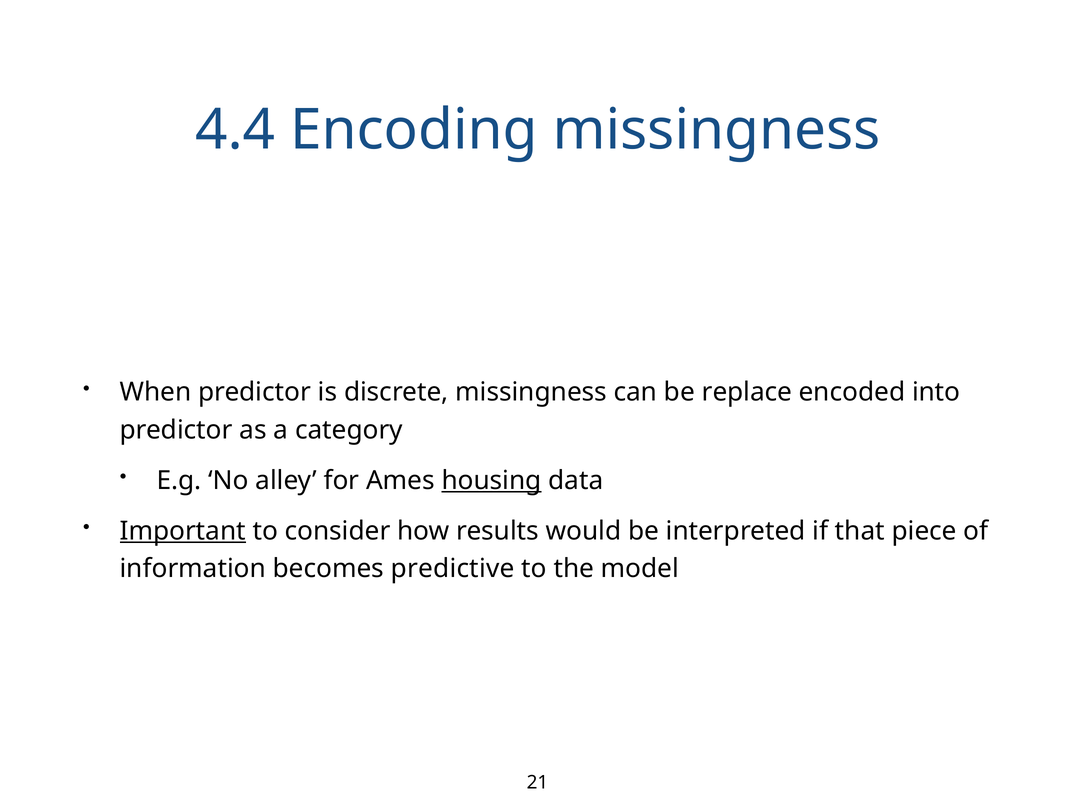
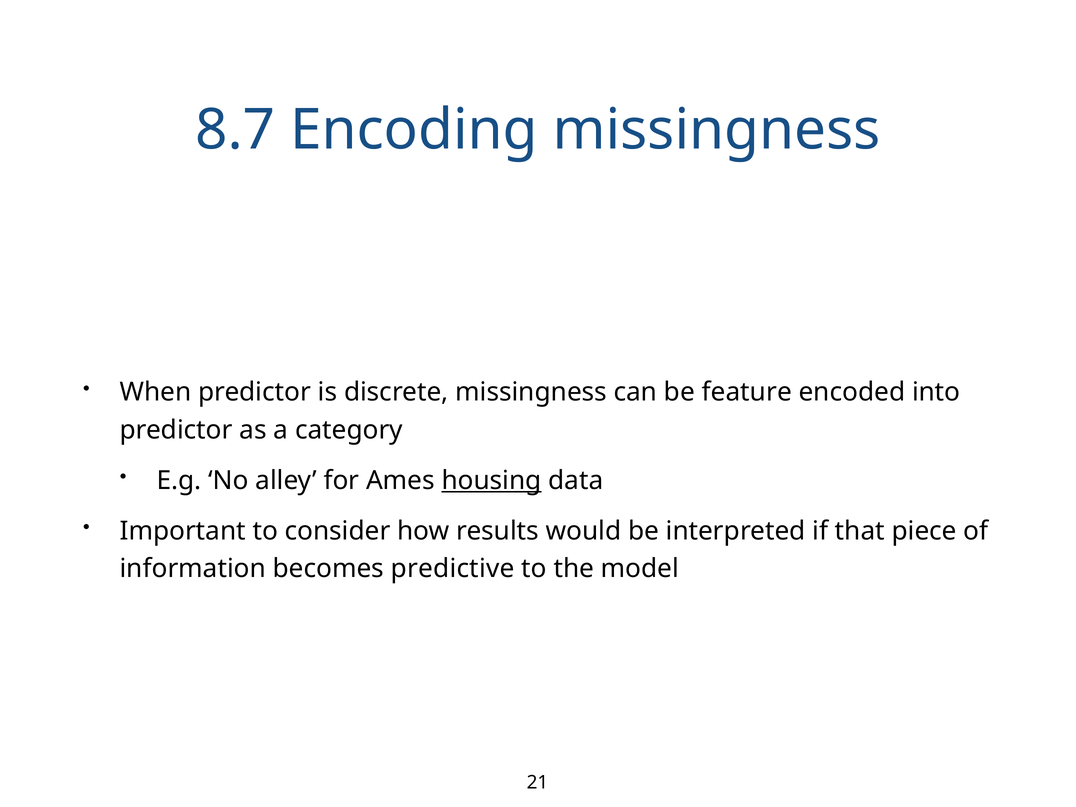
4.4: 4.4 -> 8.7
replace: replace -> feature
Important underline: present -> none
